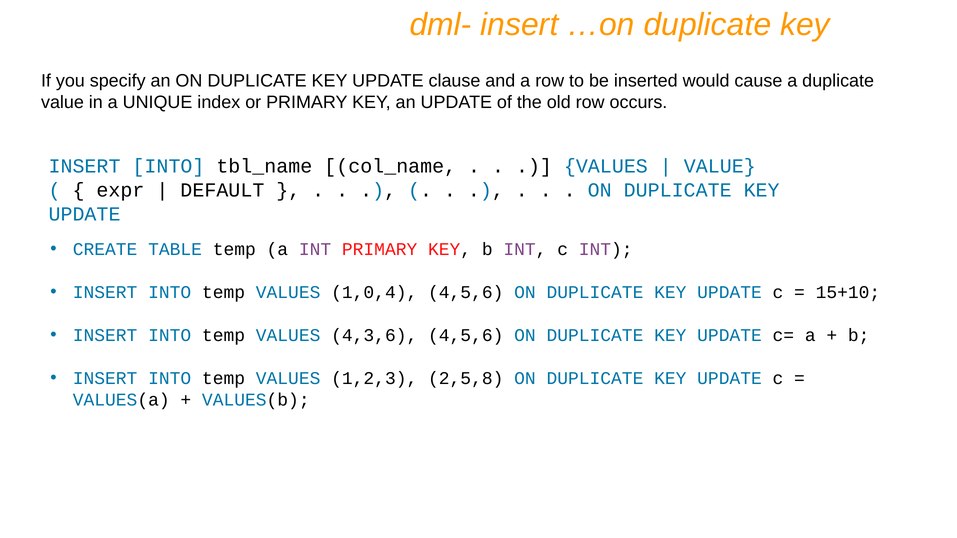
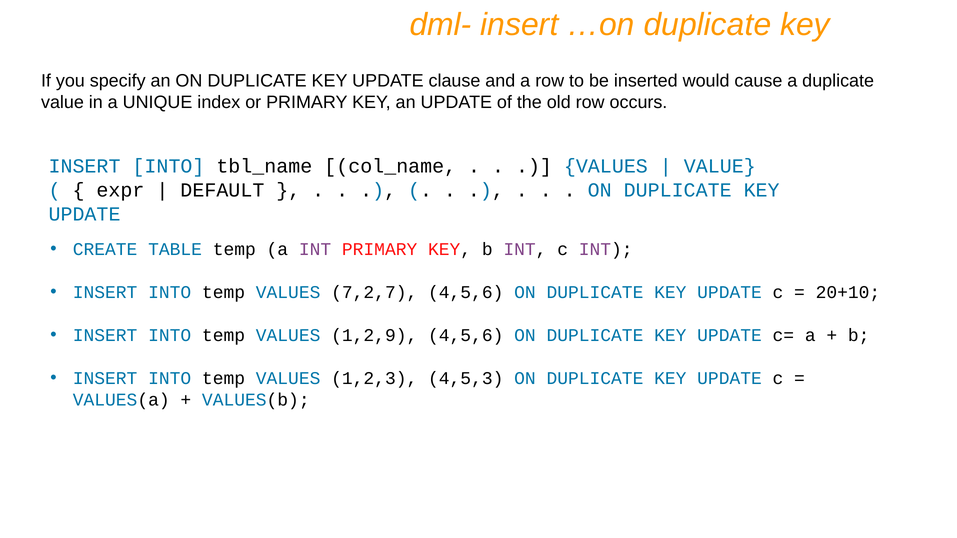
1,0,4: 1,0,4 -> 7,2,7
15+10: 15+10 -> 20+10
4,3,6: 4,3,6 -> 1,2,9
2,5,8: 2,5,8 -> 4,5,3
